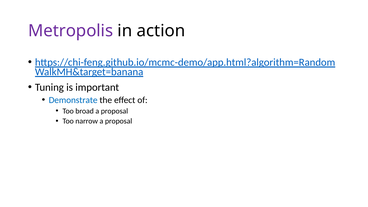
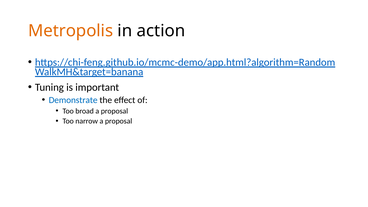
Metropolis colour: purple -> orange
